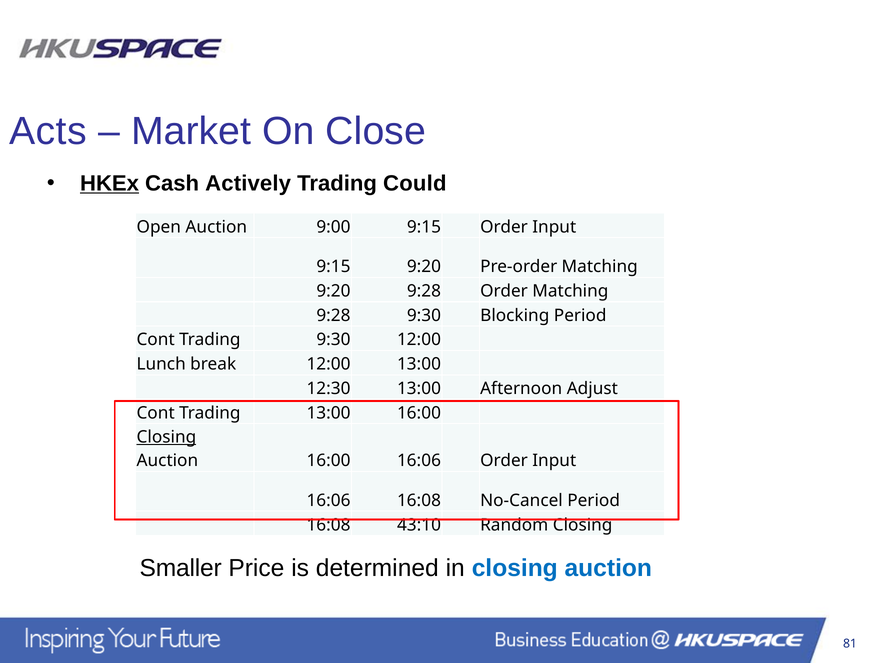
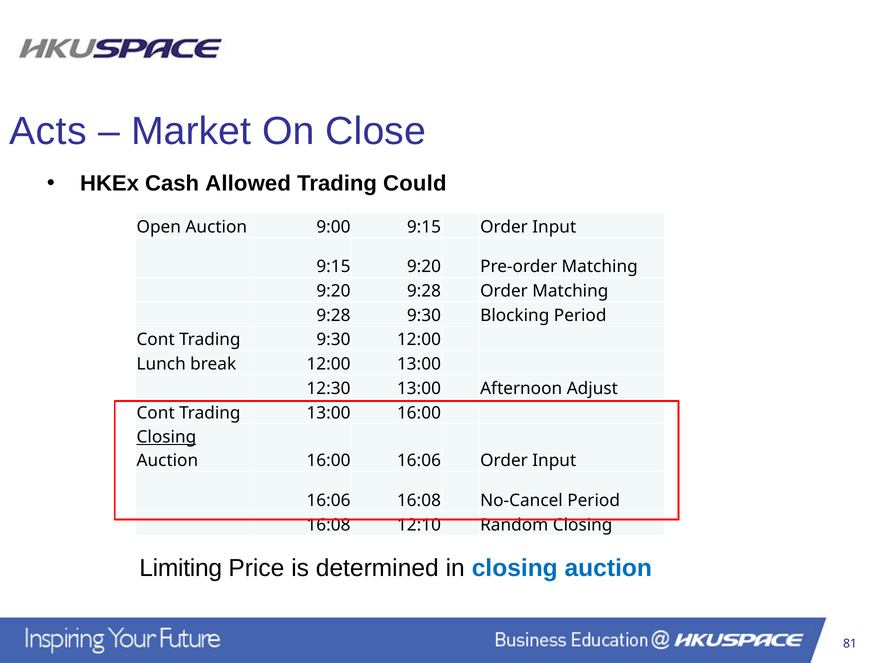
HKEx underline: present -> none
Actively: Actively -> Allowed
43:10: 43:10 -> 12:10
Smaller: Smaller -> Limiting
